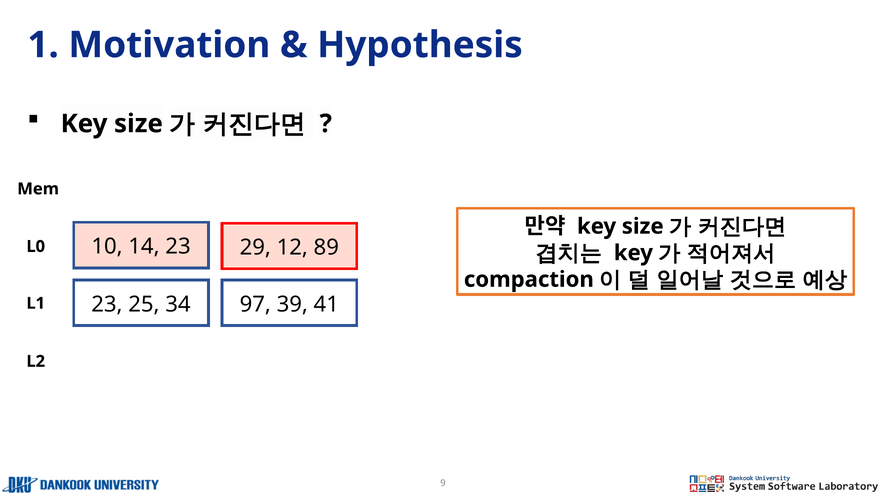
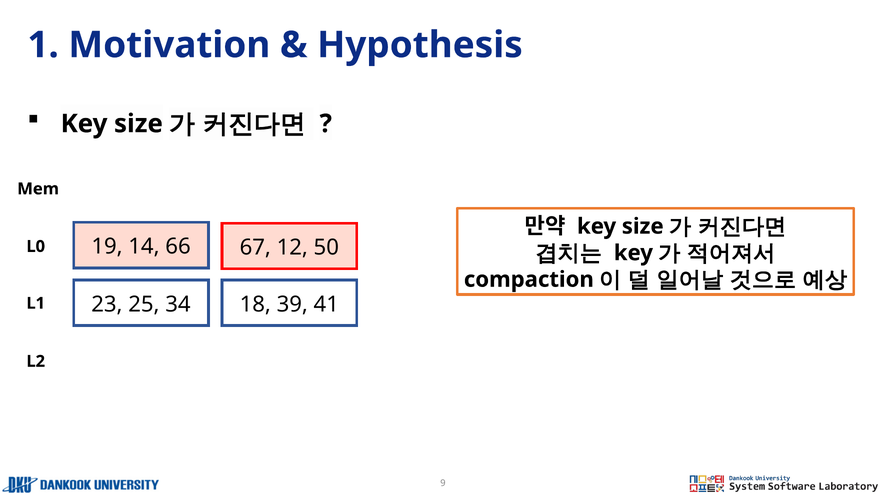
10: 10 -> 19
14 23: 23 -> 66
29: 29 -> 67
89: 89 -> 50
97: 97 -> 18
